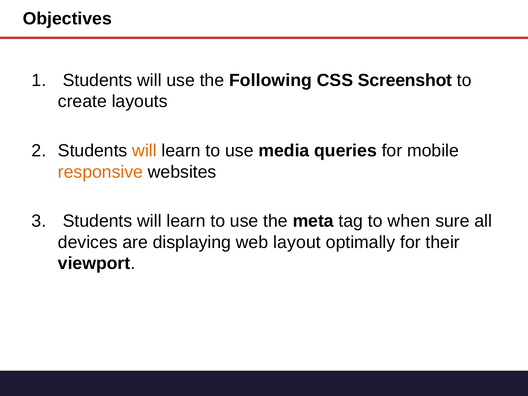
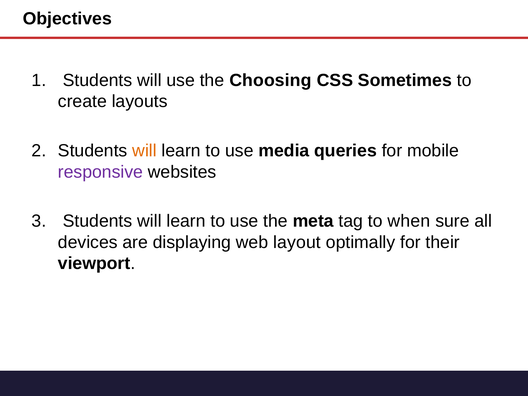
Following: Following -> Choosing
Screenshot: Screenshot -> Sometimes
responsive colour: orange -> purple
